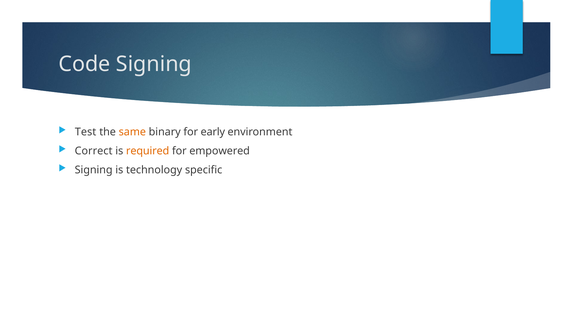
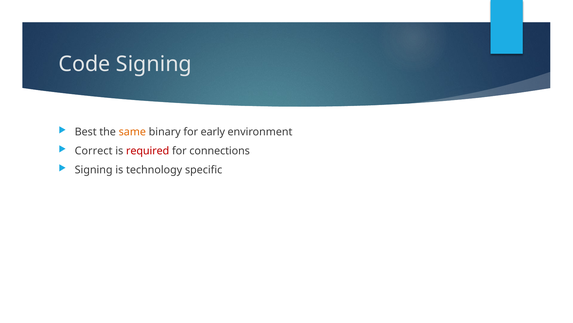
Test: Test -> Best
required colour: orange -> red
empowered: empowered -> connections
